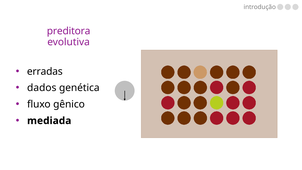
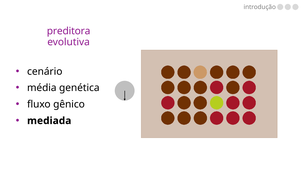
erradas: erradas -> cenário
dados: dados -> média
